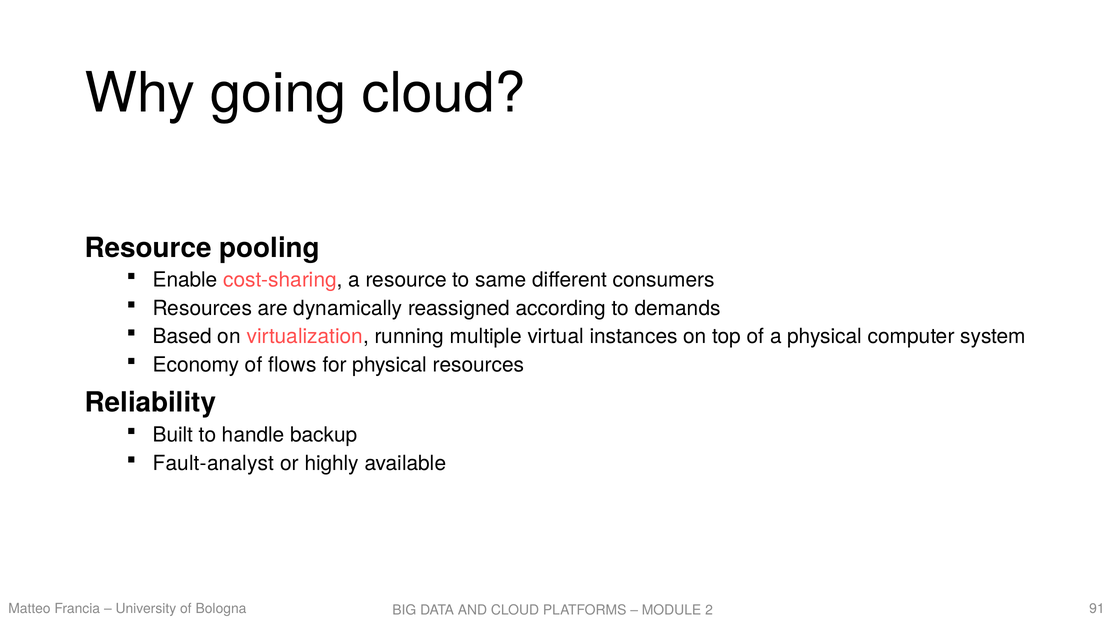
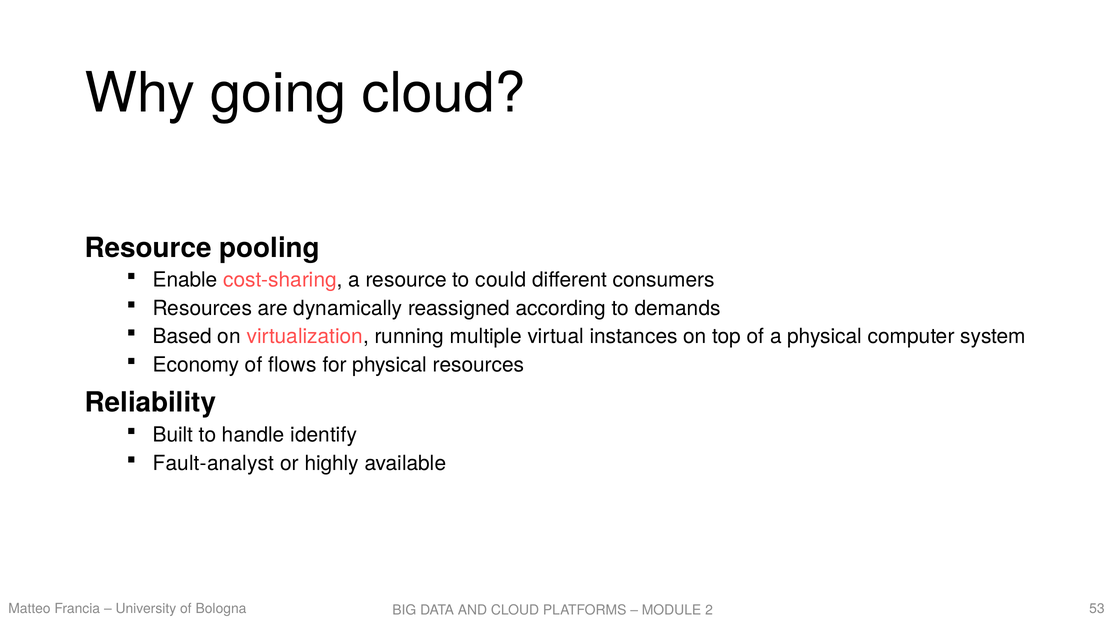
same: same -> could
backup: backup -> identify
91: 91 -> 53
